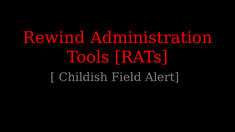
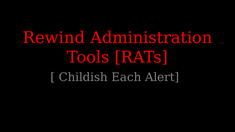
Field: Field -> Each
